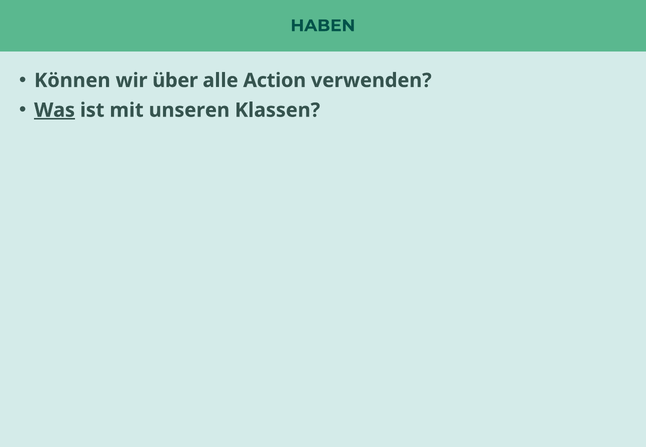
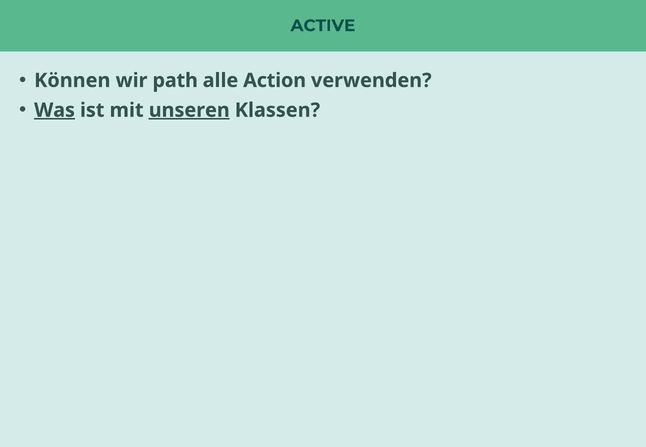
HABEN: HABEN -> ACTIVE
über: über -> path
unseren underline: none -> present
